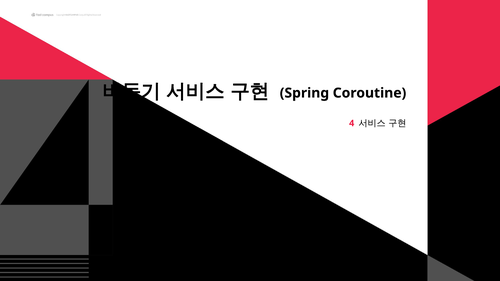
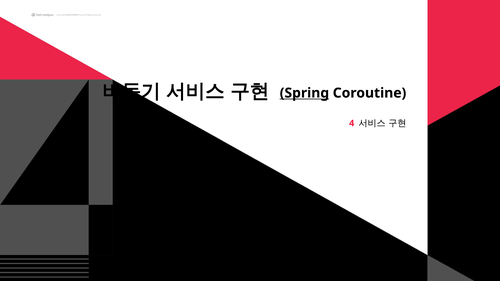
Spring underline: none -> present
